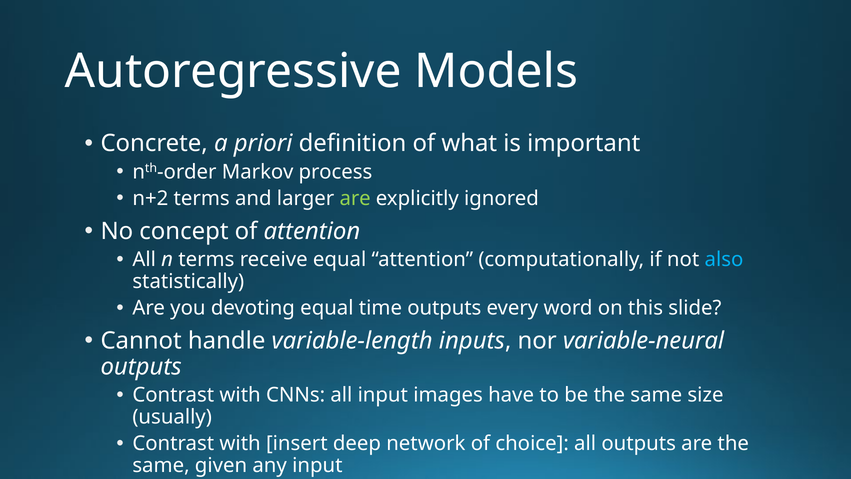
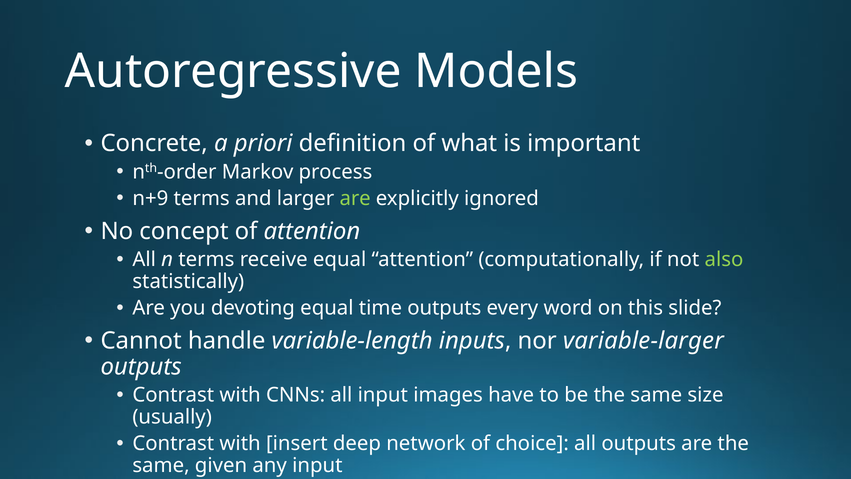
n+2: n+2 -> n+9
also colour: light blue -> light green
variable-neural: variable-neural -> variable-larger
